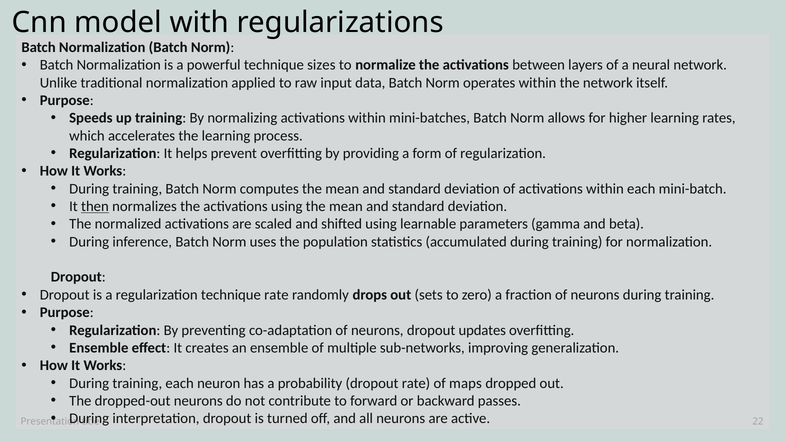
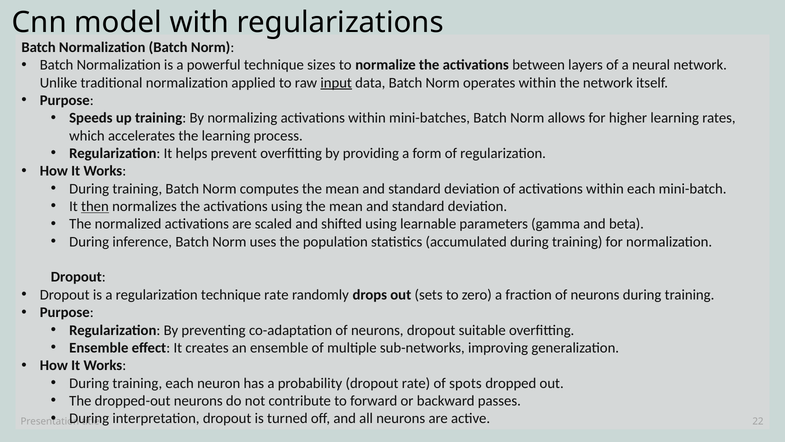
input underline: none -> present
updates: updates -> suitable
maps: maps -> spots
